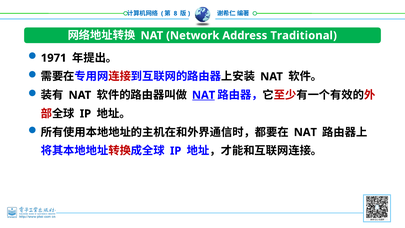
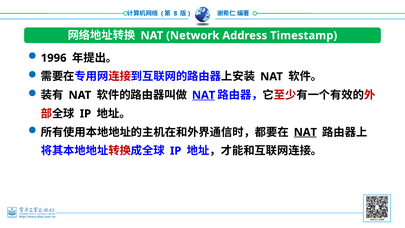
Traditional: Traditional -> Timestamp
1971: 1971 -> 1996
NAT at (305, 132) underline: none -> present
